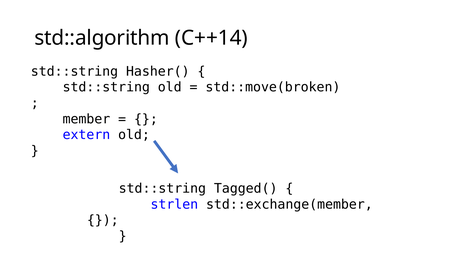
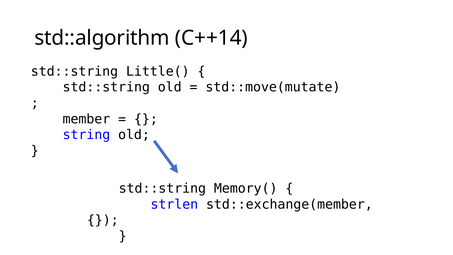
Hasher(: Hasher( -> Little(
std::move(broken: std::move(broken -> std::move(mutate
extern: extern -> string
Tagged(: Tagged( -> Memory(
